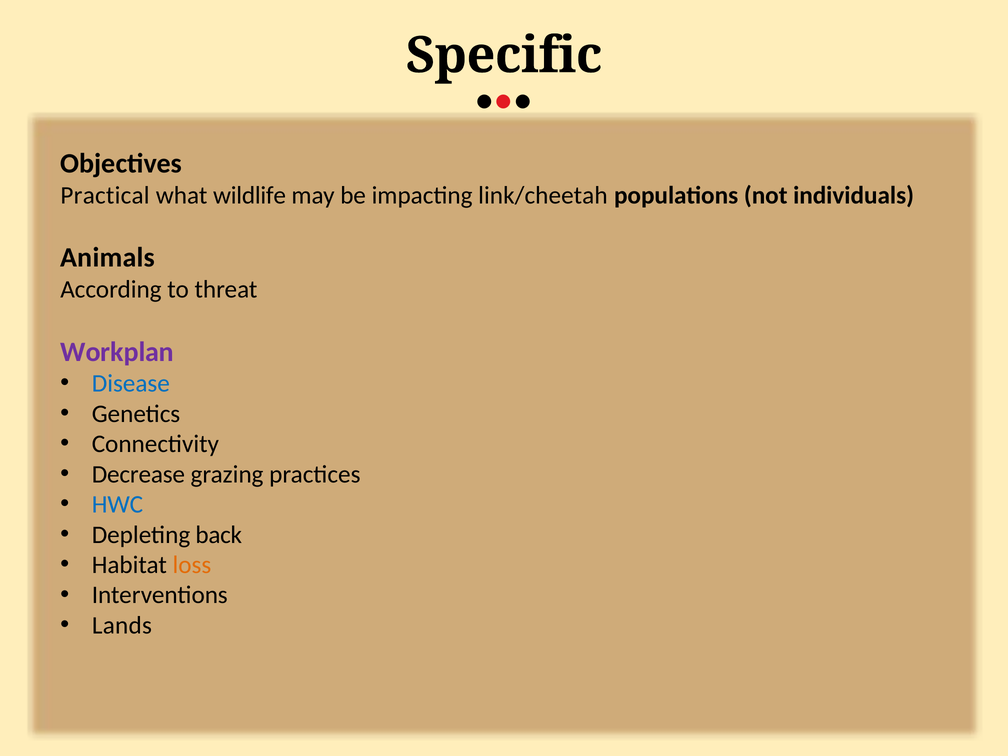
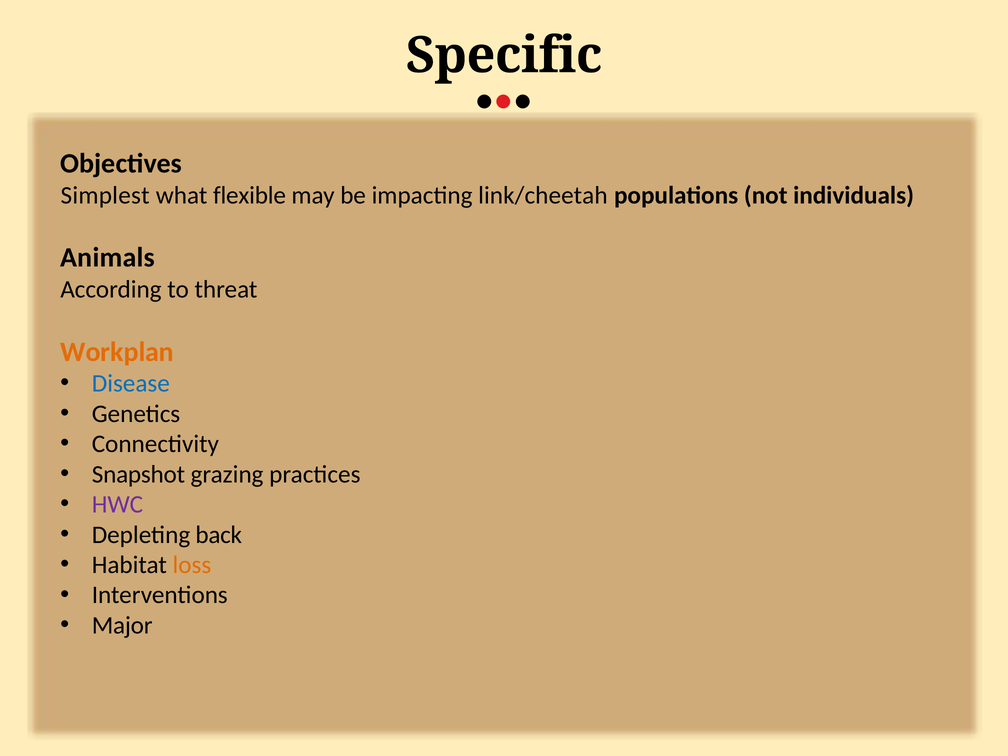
Practical: Practical -> Simplest
wildlife: wildlife -> flexible
Workplan colour: purple -> orange
Decrease: Decrease -> Snapshot
HWC colour: blue -> purple
Lands: Lands -> Major
